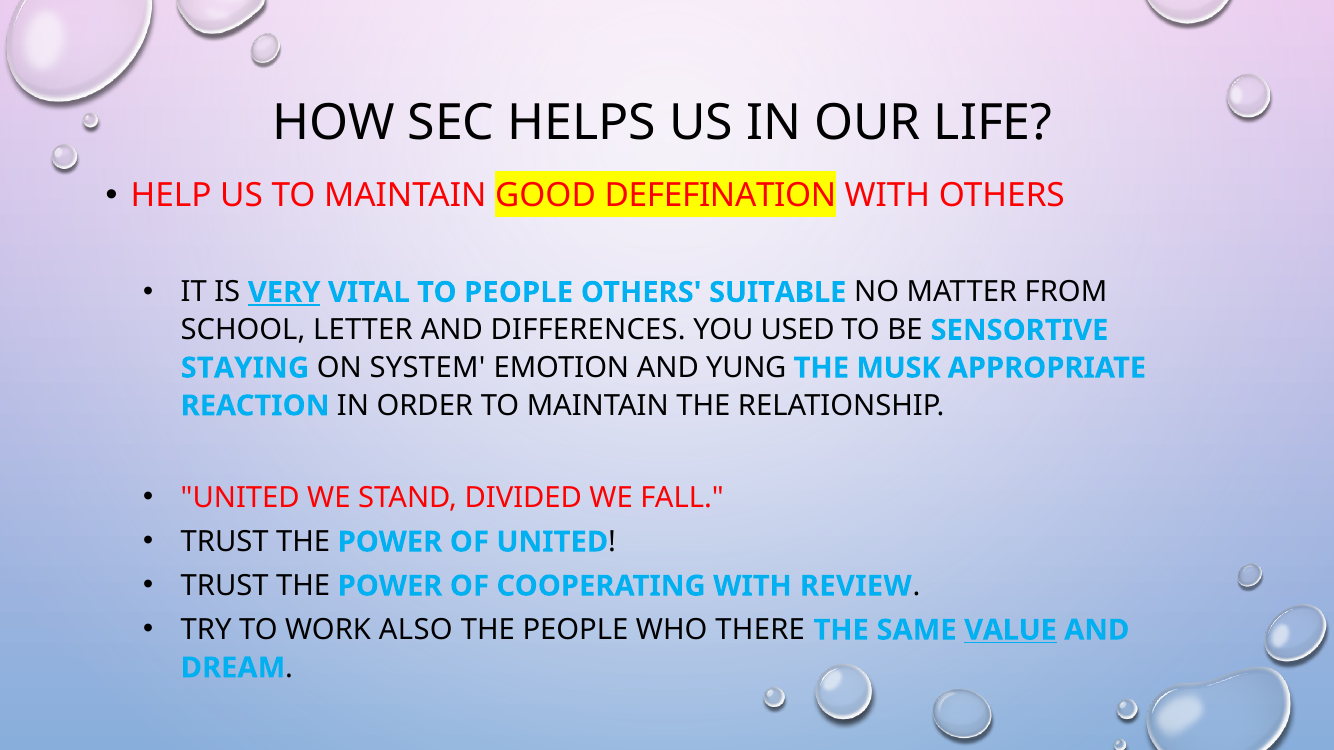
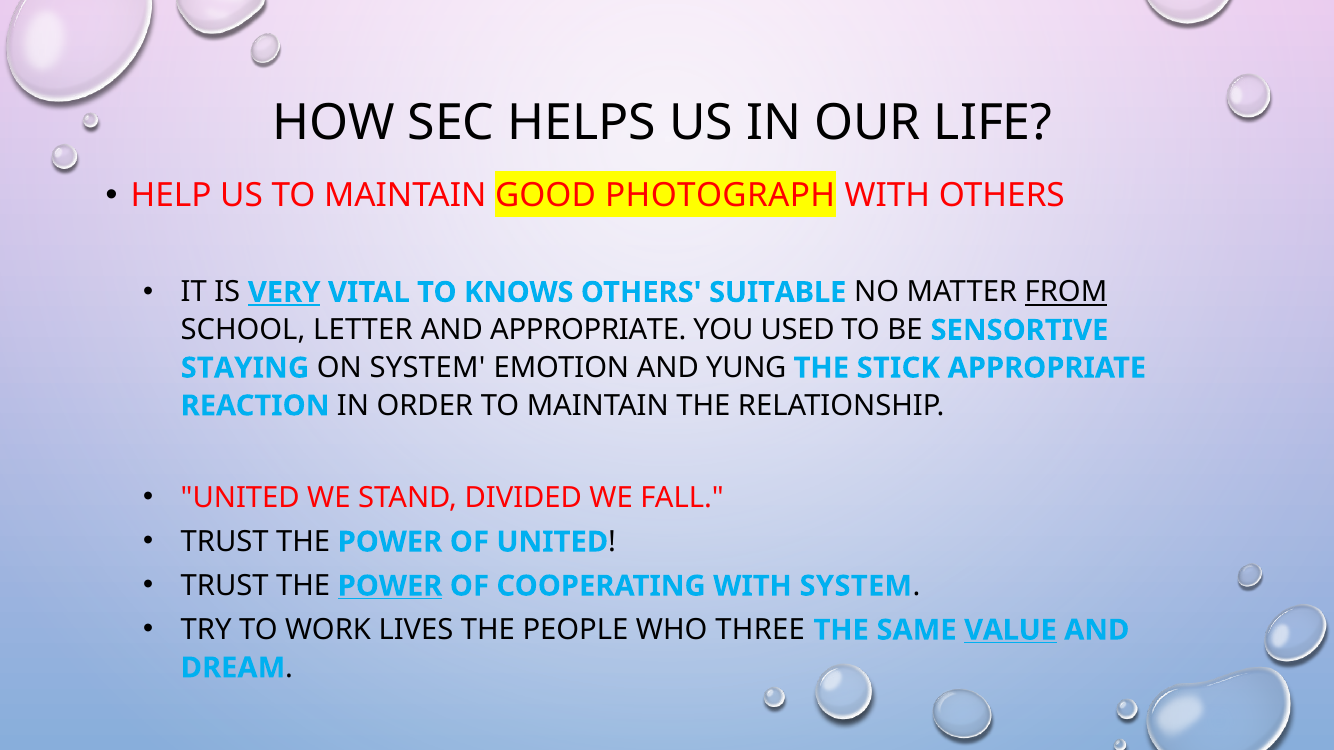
DEFEFINATION: DEFEFINATION -> PHOTOGRAPH
TO PEOPLE: PEOPLE -> KNOWS
FROM underline: none -> present
AND DIFFERENCES: DIFFERENCES -> APPROPRIATE
MUSK: MUSK -> STICK
POWER at (390, 586) underline: none -> present
WITH REVIEW: REVIEW -> SYSTEM
ALSO: ALSO -> LIVES
THERE: THERE -> THREE
